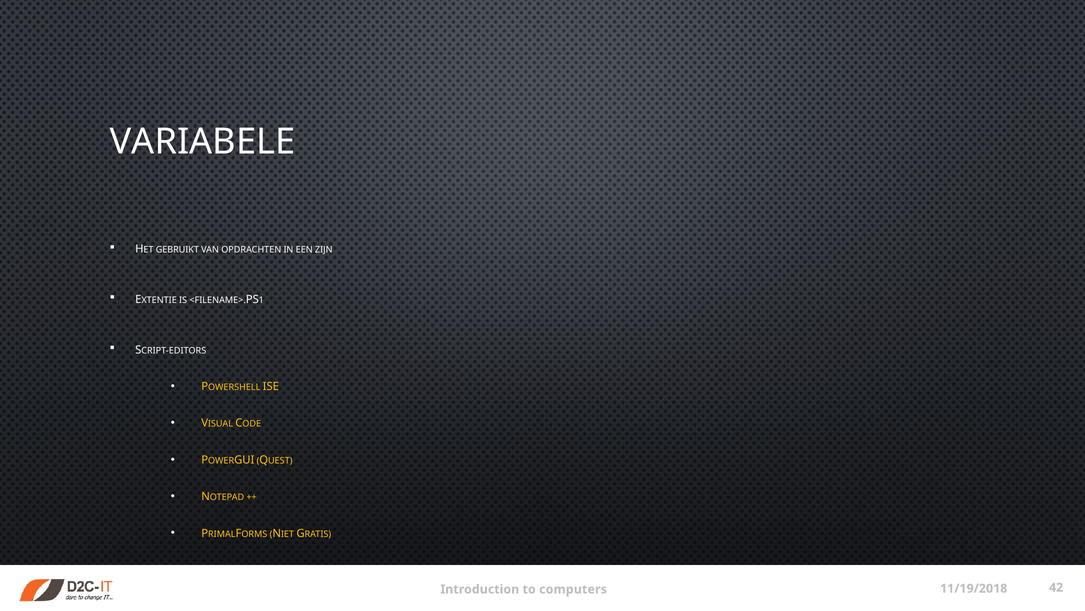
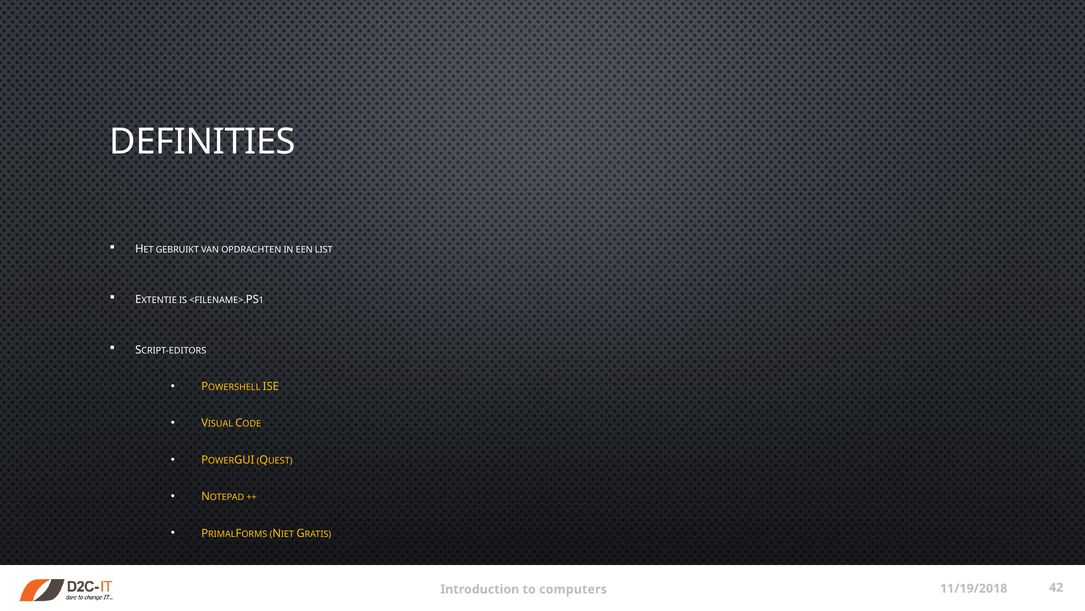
VARIABELE: VARIABELE -> DEFINITIES
ZIJN: ZIJN -> LIST
